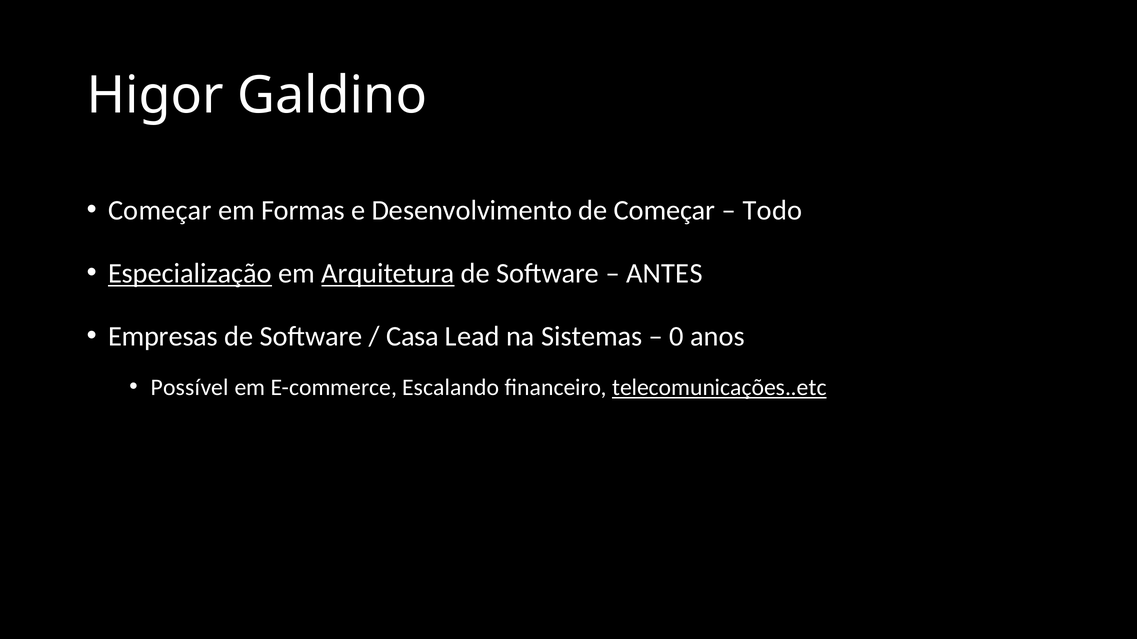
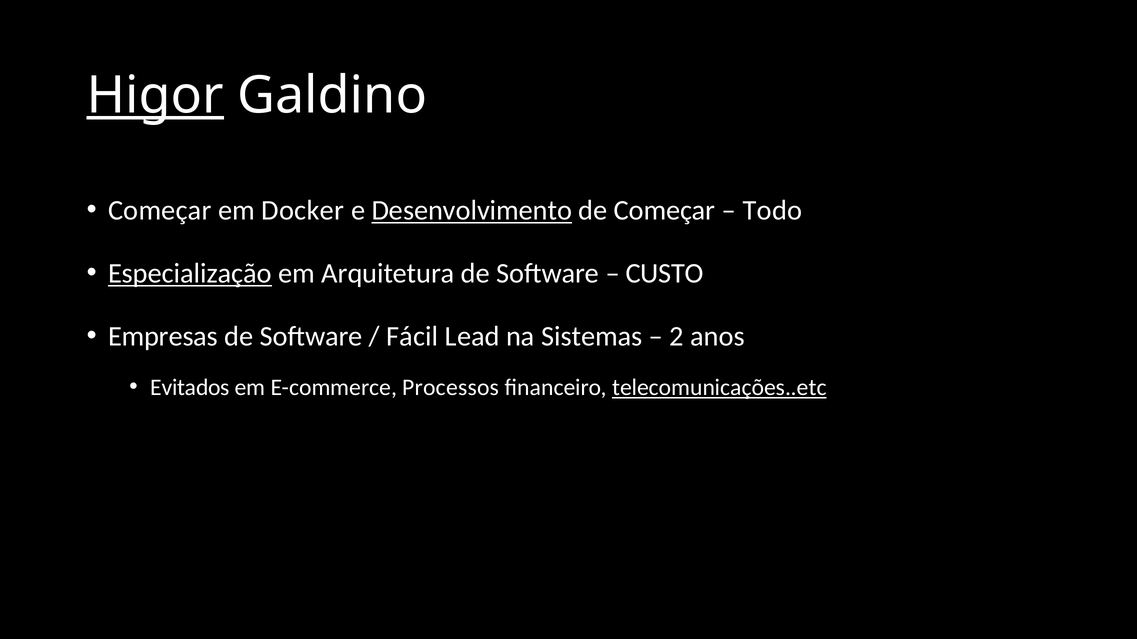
Higor underline: none -> present
Formas: Formas -> Docker
Desenvolvimento underline: none -> present
Arquitetura underline: present -> none
ANTES: ANTES -> CUSTO
Casa: Casa -> Fácil
0: 0 -> 2
Possível: Possível -> Evitados
Escalando: Escalando -> Processos
